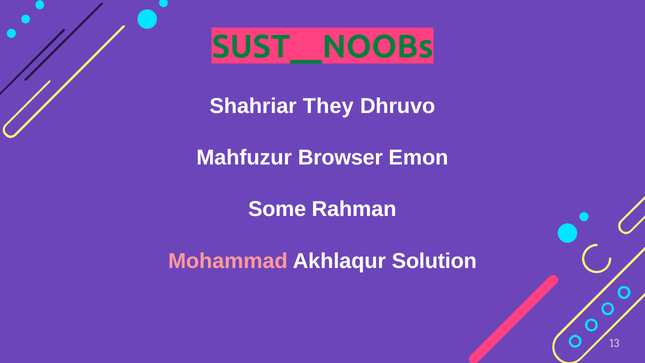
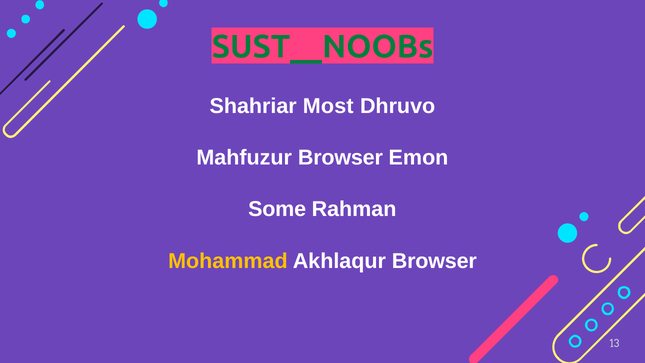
They: They -> Most
Mohammad colour: pink -> yellow
Akhlaqur Solution: Solution -> Browser
